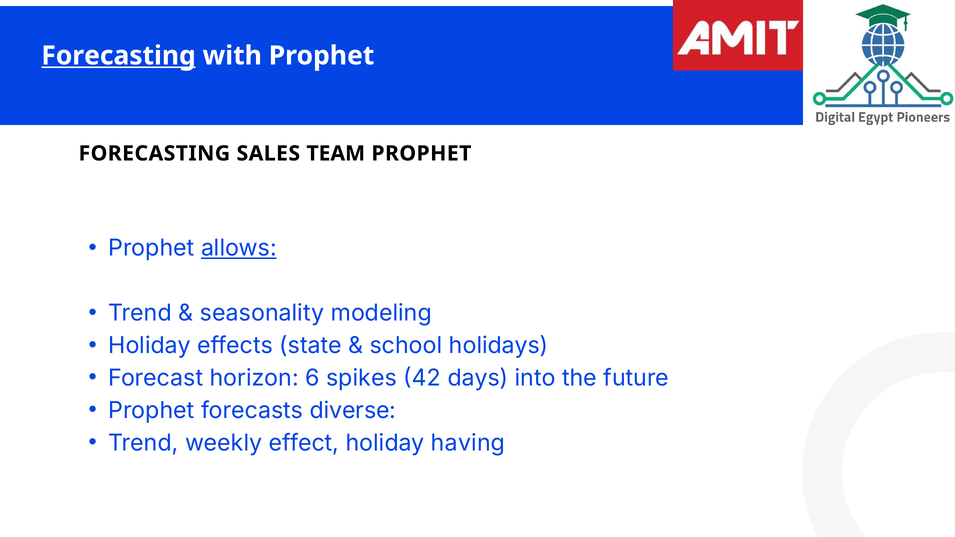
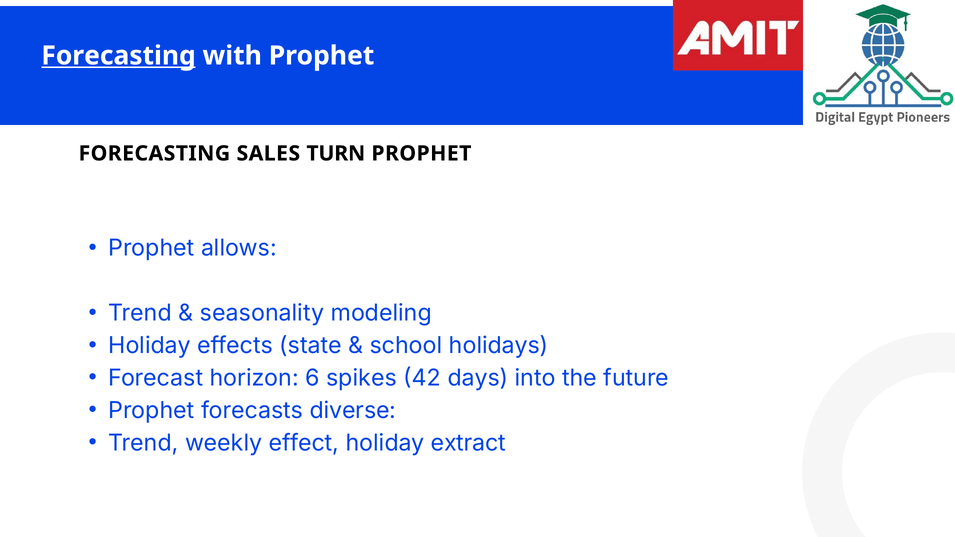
TEAM: TEAM -> TURN
allows underline: present -> none
having: having -> extract
